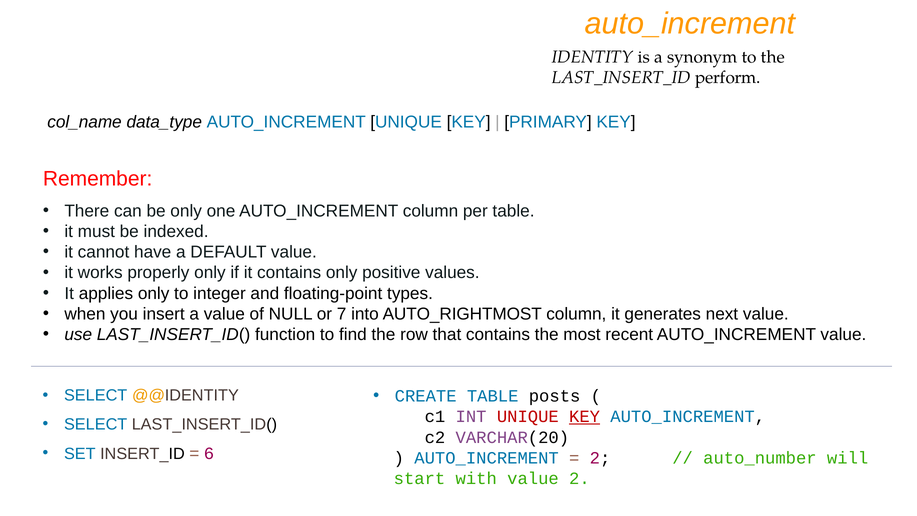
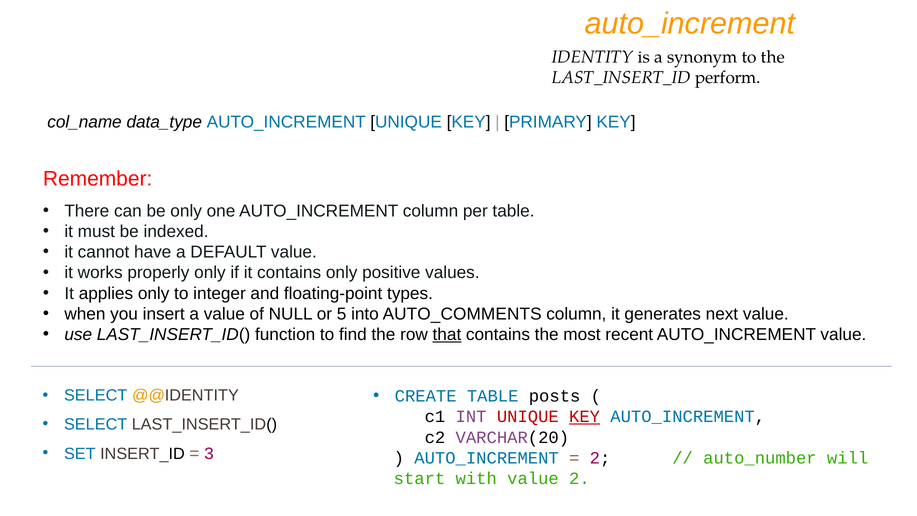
7: 7 -> 5
AUTO_RIGHTMOST: AUTO_RIGHTMOST -> AUTO_COMMENTS
that underline: none -> present
6: 6 -> 3
